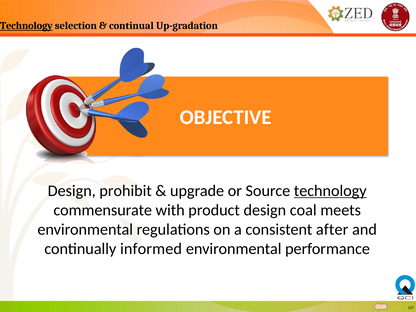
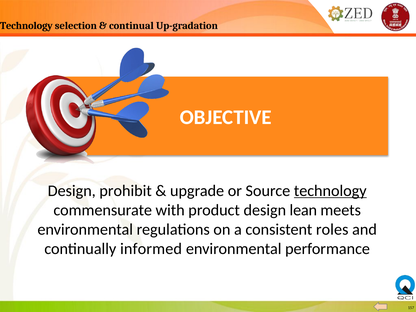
Technology at (26, 26) underline: present -> none
coal: coal -> lean
after: after -> roles
